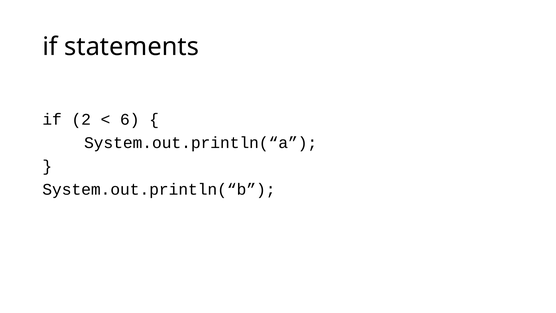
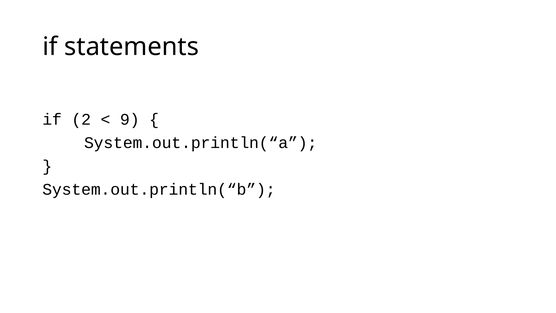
6: 6 -> 9
